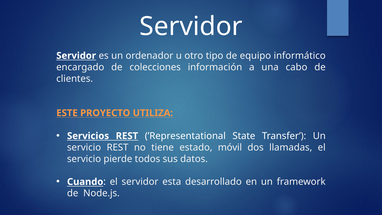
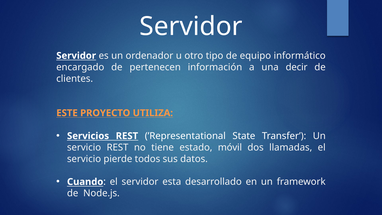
colecciones: colecciones -> pertenecen
cabo: cabo -> decir
